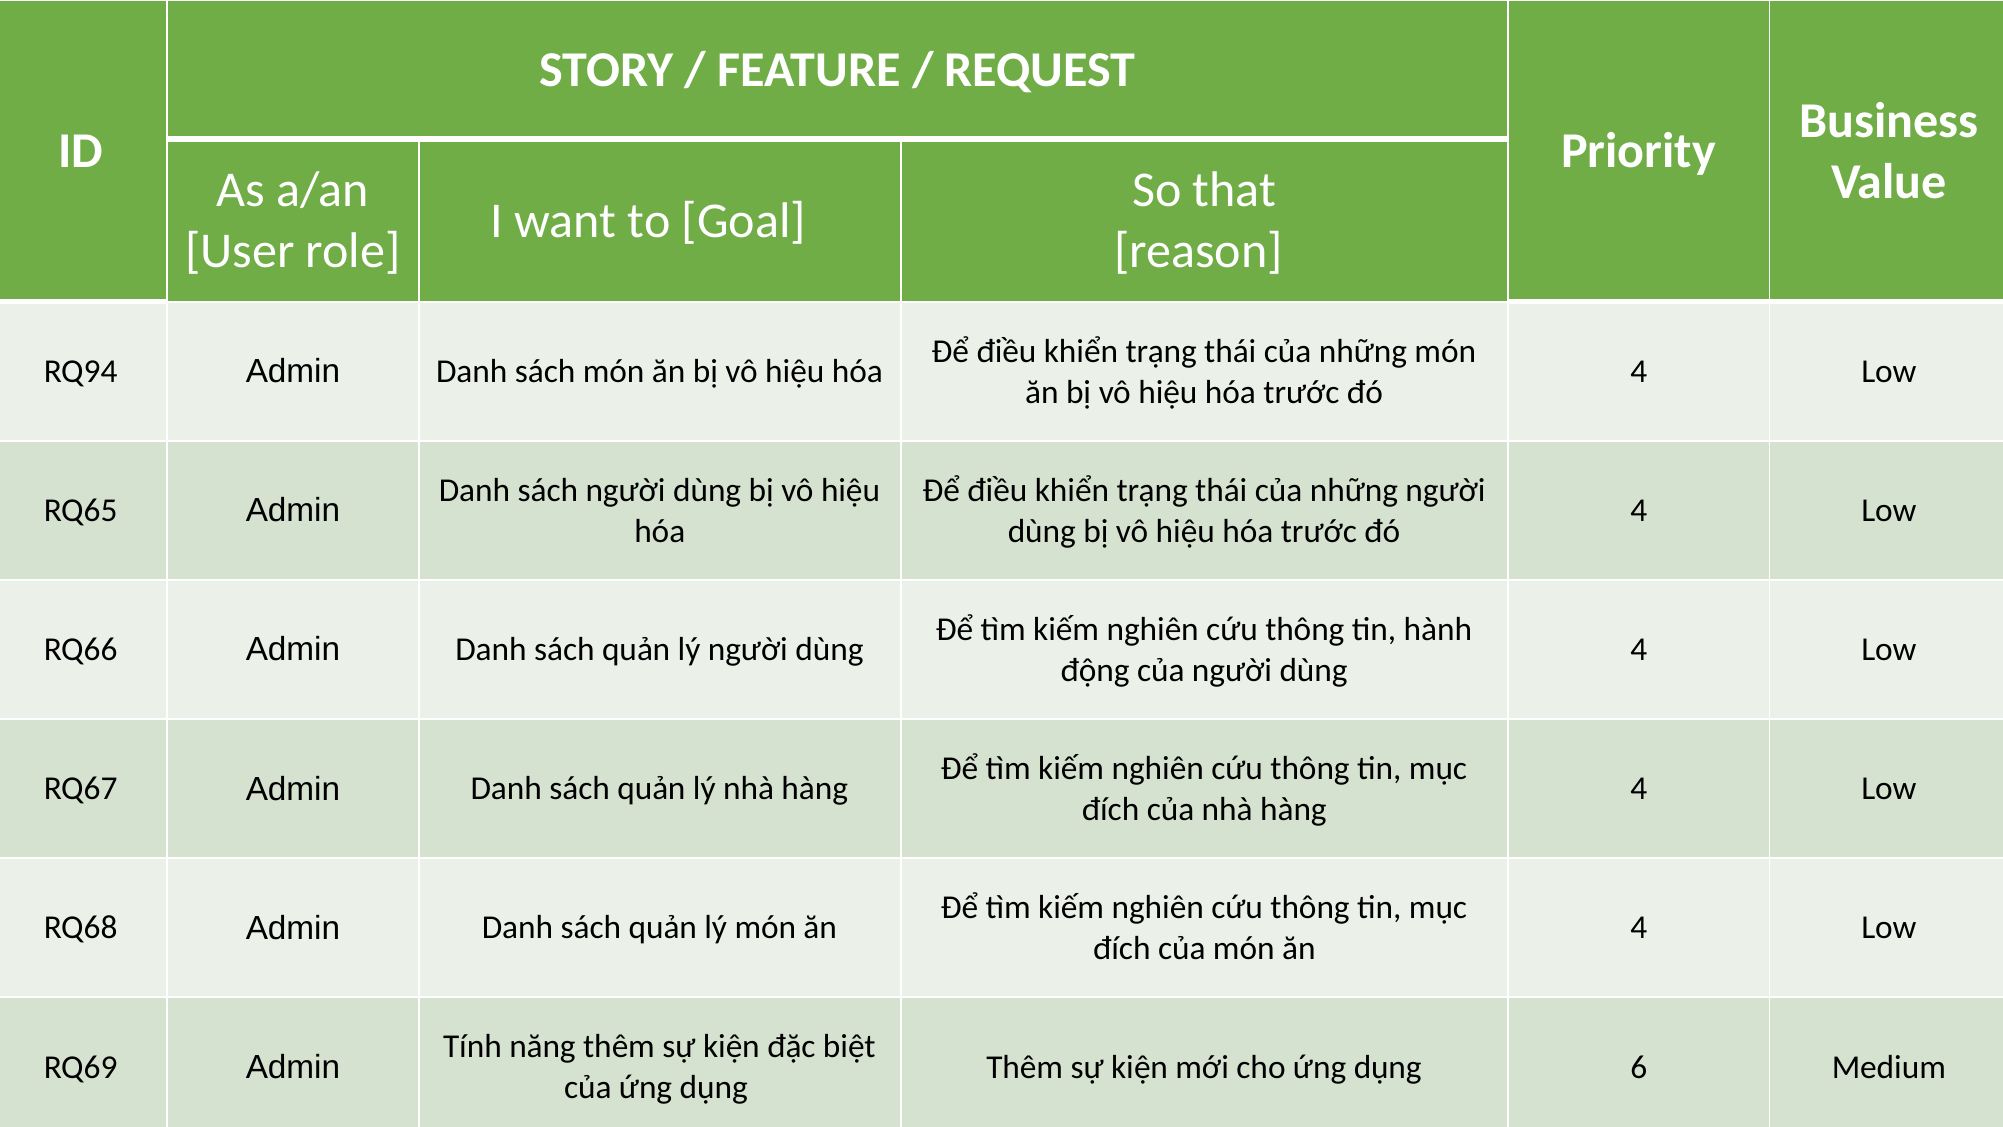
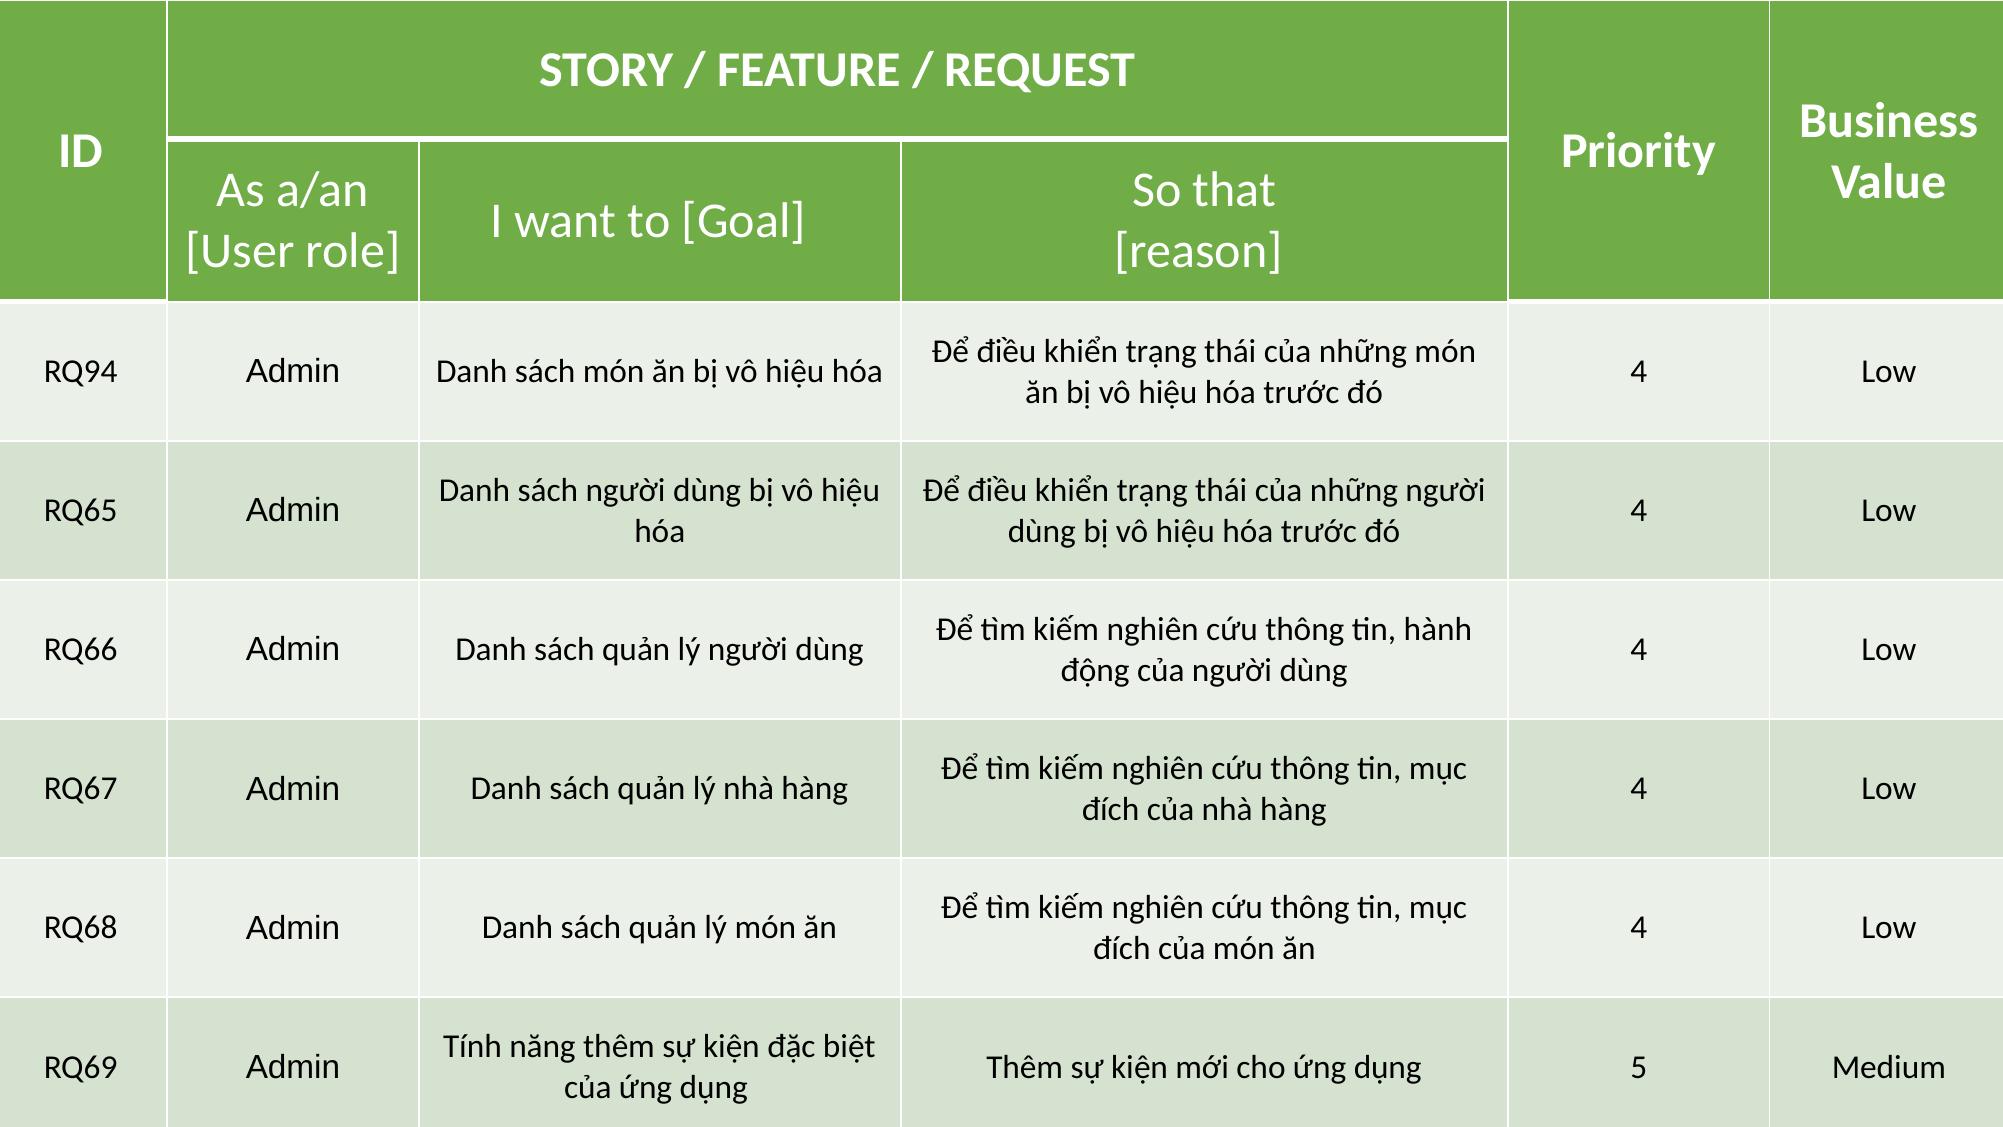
6: 6 -> 5
